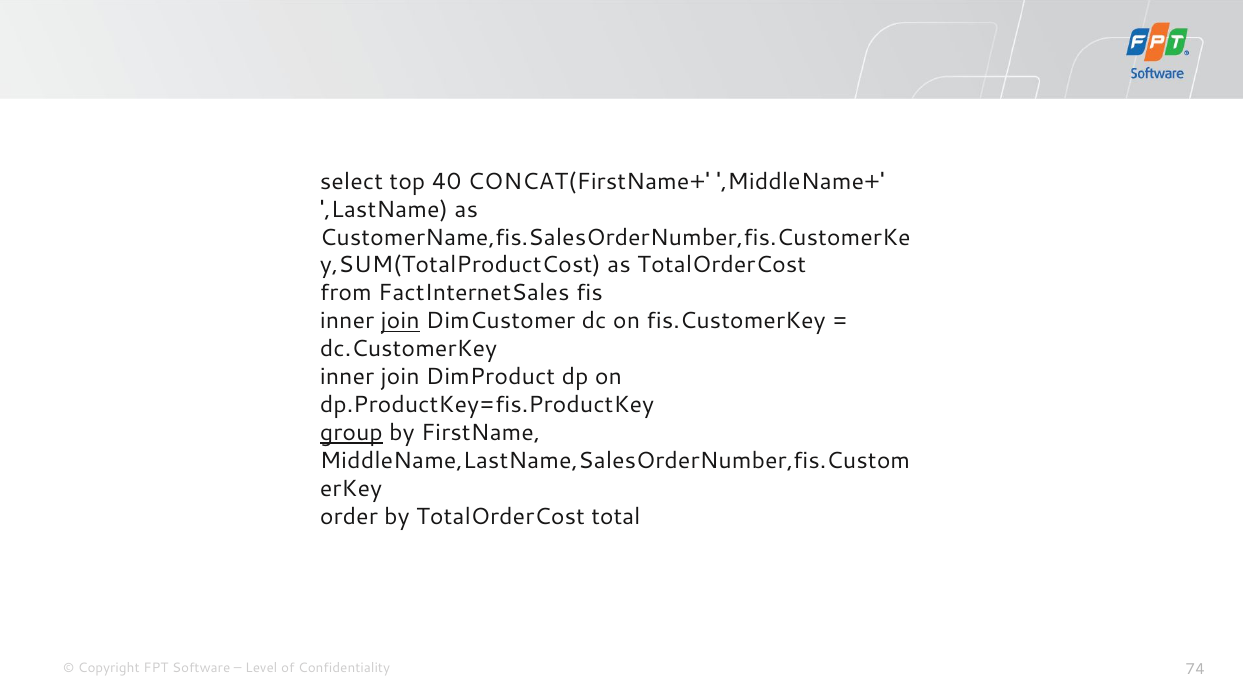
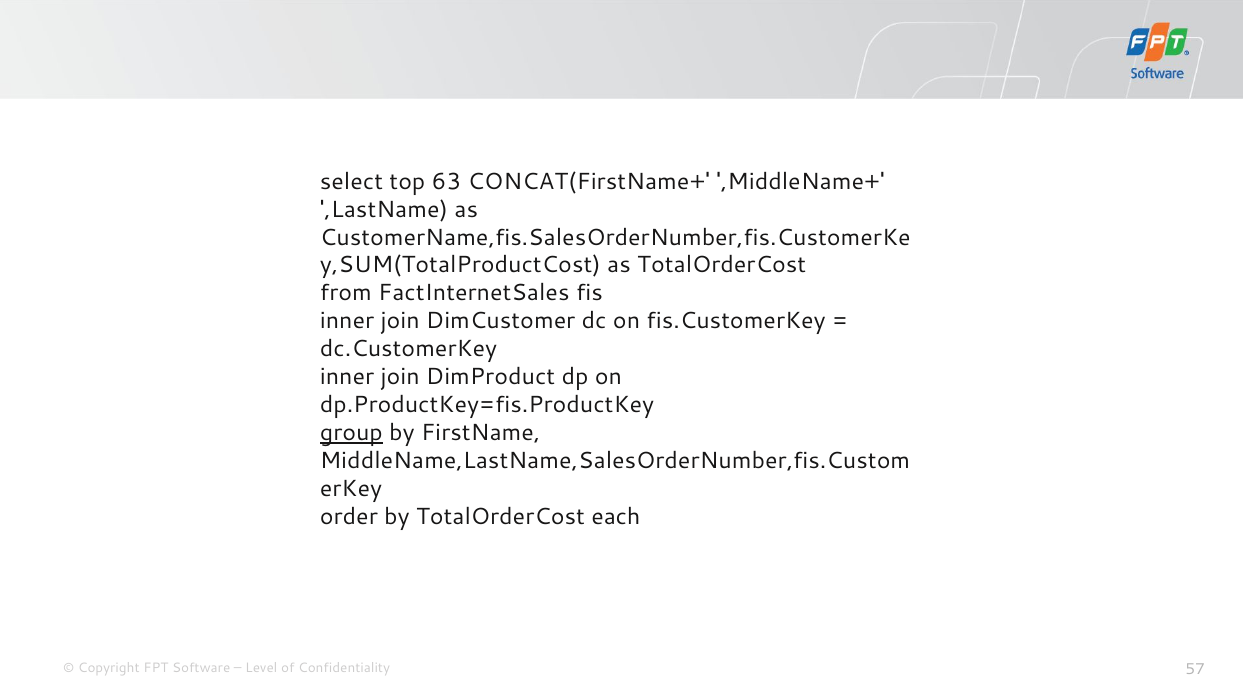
40: 40 -> 63
join at (400, 321) underline: present -> none
total: total -> each
74: 74 -> 57
